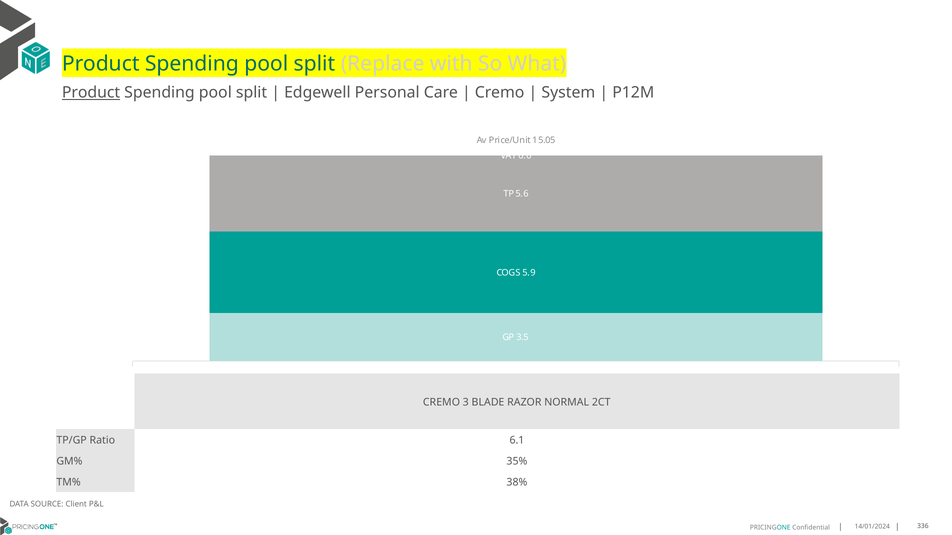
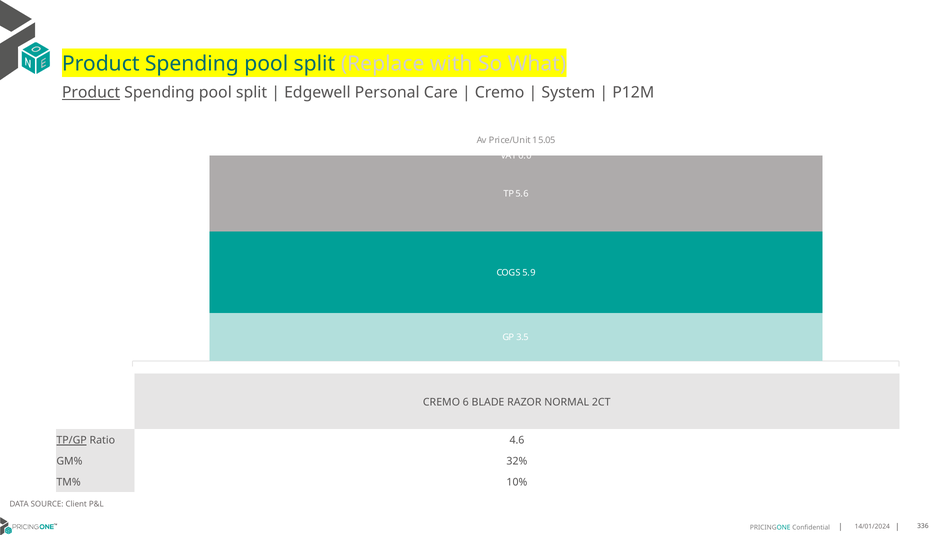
3: 3 -> 6
TP/GP underline: none -> present
6.1: 6.1 -> 4.6
35%: 35% -> 32%
38%: 38% -> 10%
